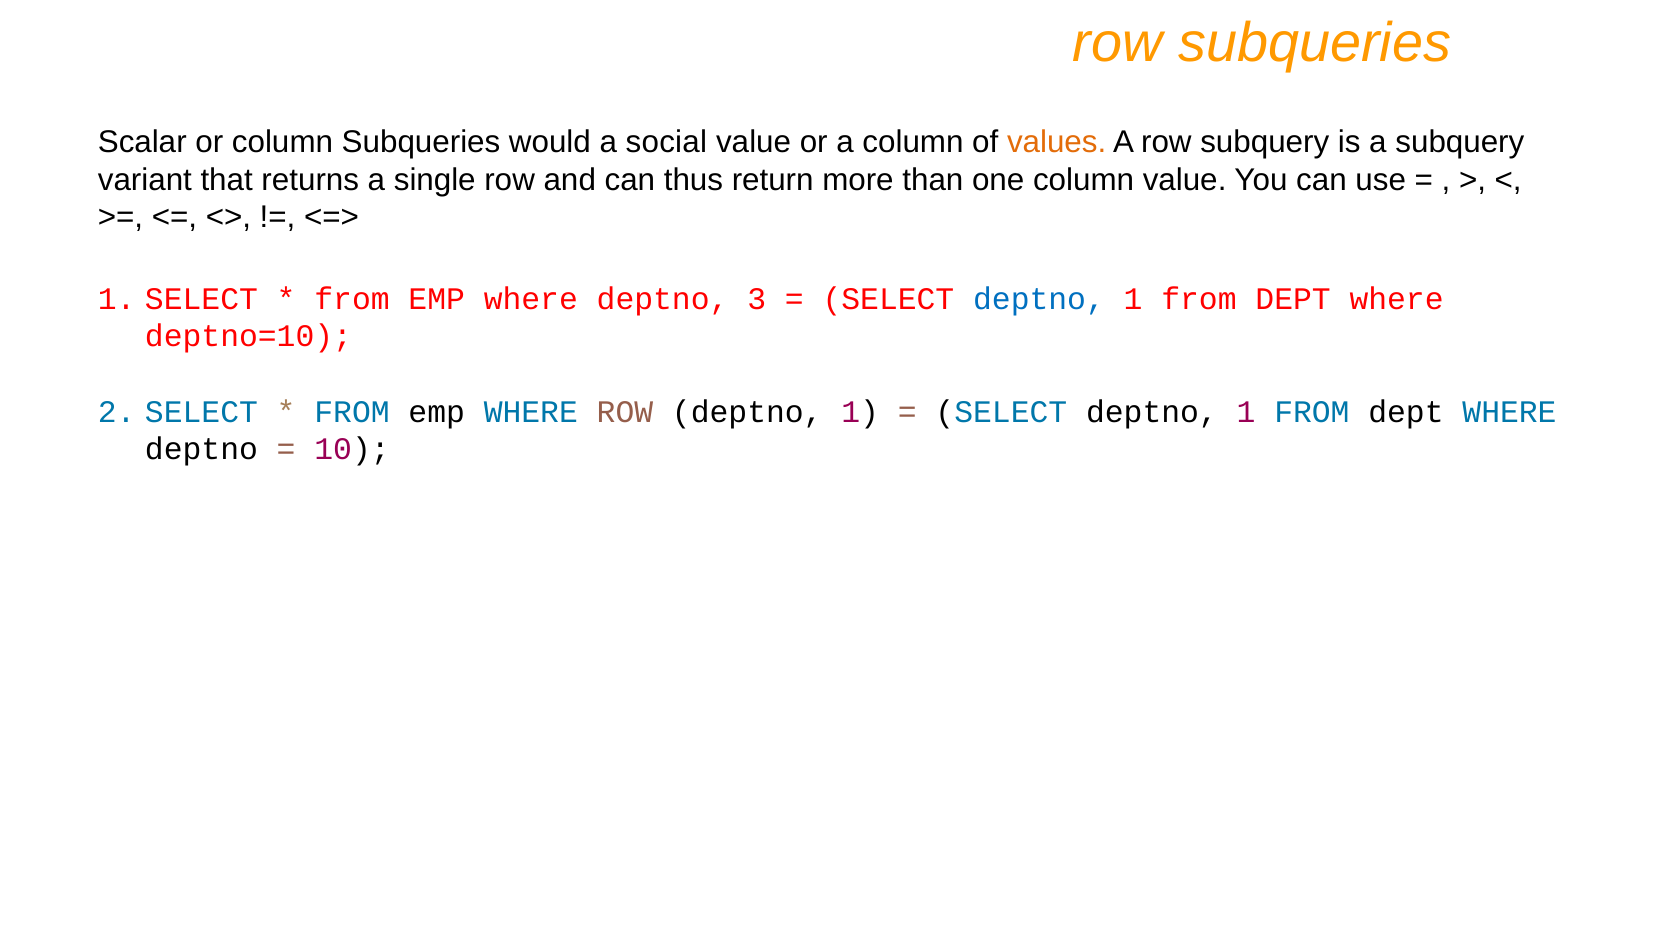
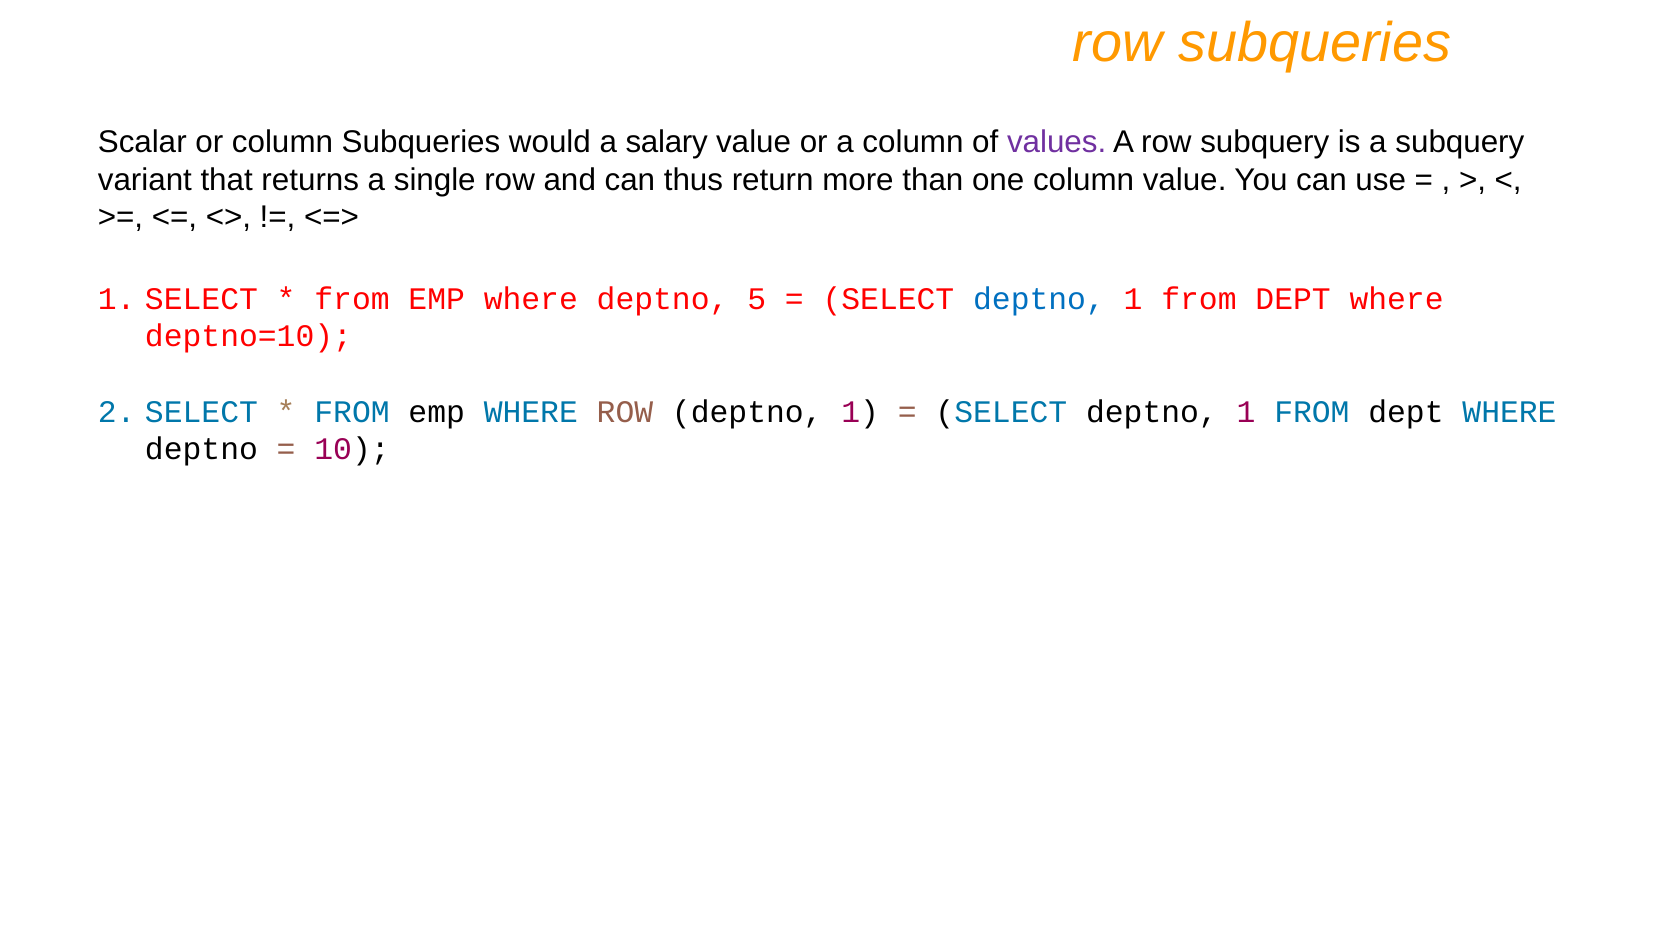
social: social -> salary
values colour: orange -> purple
3: 3 -> 5
